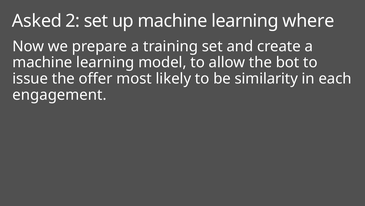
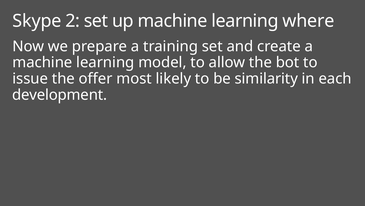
Asked: Asked -> Skype
engagement: engagement -> development
